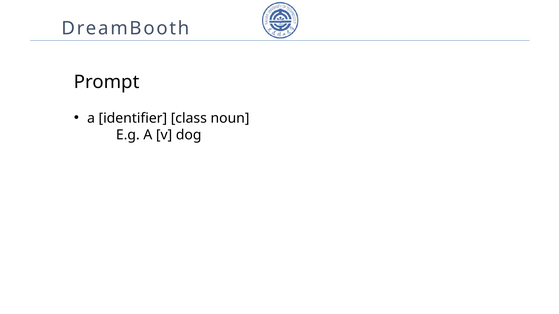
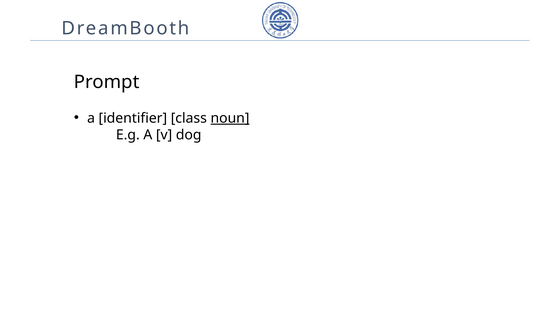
noun underline: none -> present
